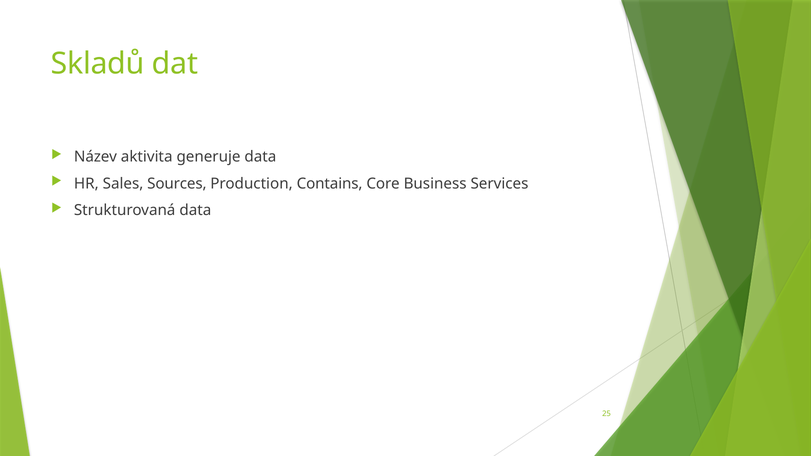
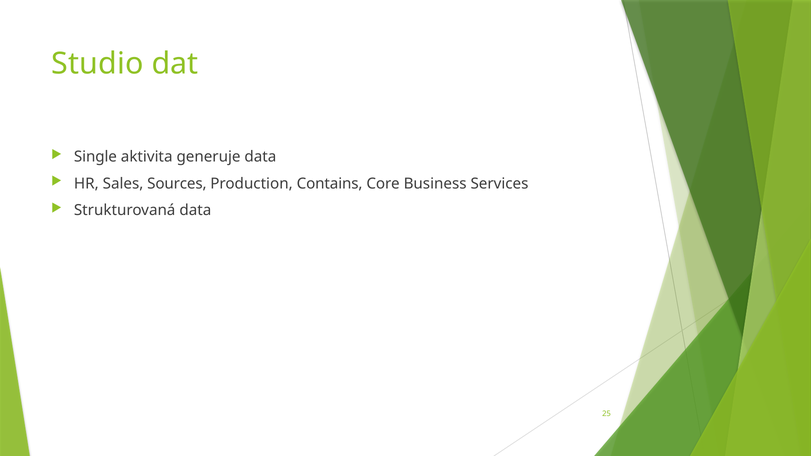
Skladů: Skladů -> Studio
Název: Název -> Single
